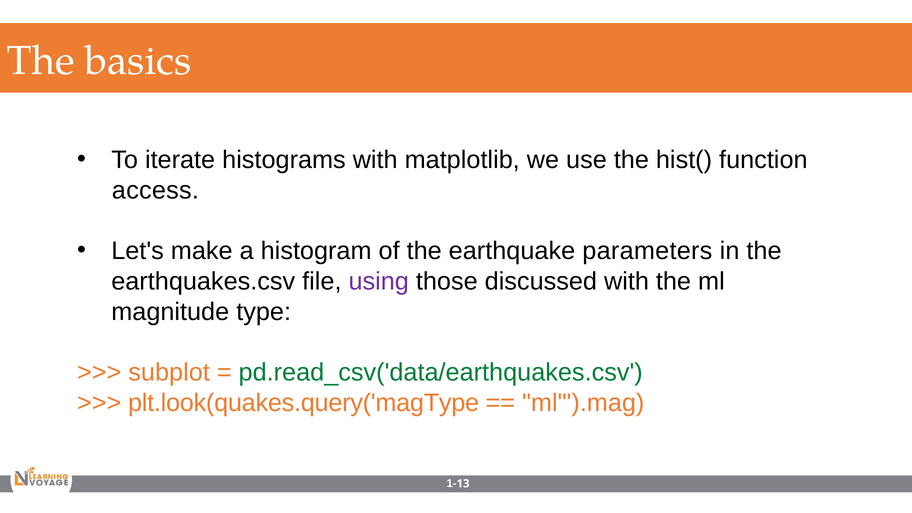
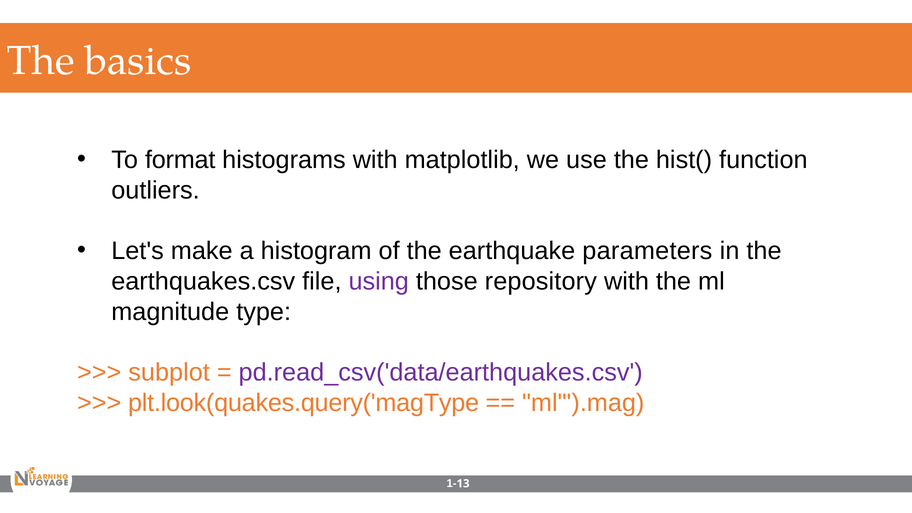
iterate: iterate -> format
access: access -> outliers
discussed: discussed -> repository
pd.read_csv('data/earthquakes.csv colour: green -> purple
